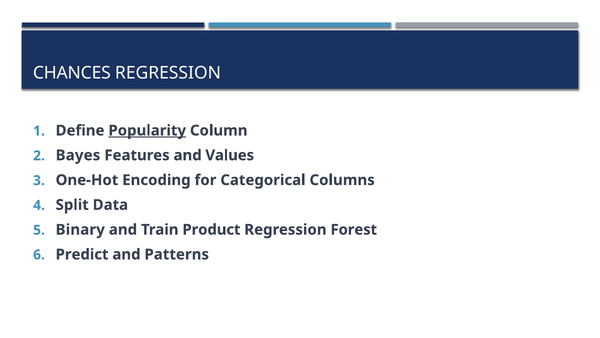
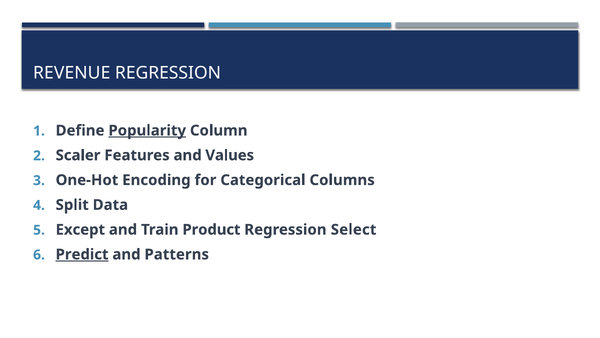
CHANCES: CHANCES -> REVENUE
Bayes: Bayes -> Scaler
Binary: Binary -> Except
Forest: Forest -> Select
Predict underline: none -> present
